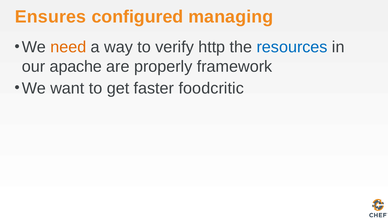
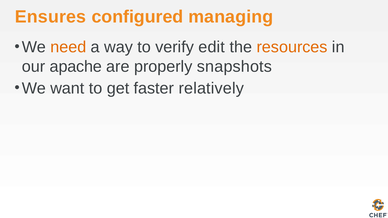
http: http -> edit
resources colour: blue -> orange
framework: framework -> snapshots
foodcritic: foodcritic -> relatively
